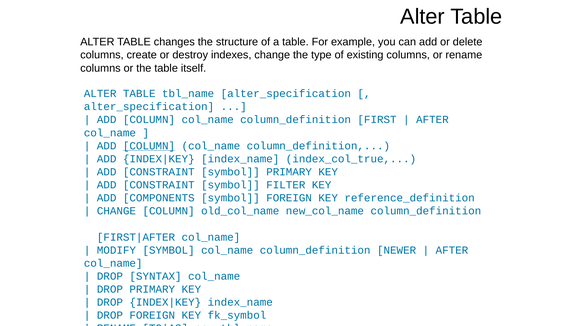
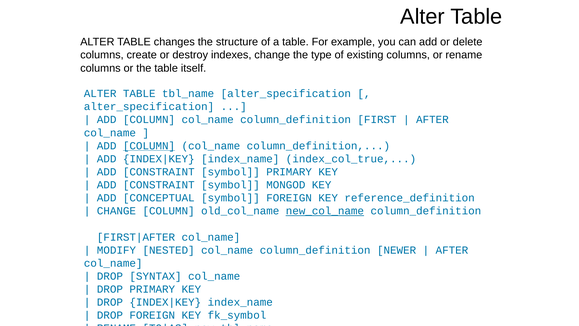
FILTER: FILTER -> MONGOD
COMPONENTS: COMPONENTS -> CONCEPTUAL
new_col_name underline: none -> present
MODIFY SYMBOL: SYMBOL -> NESTED
